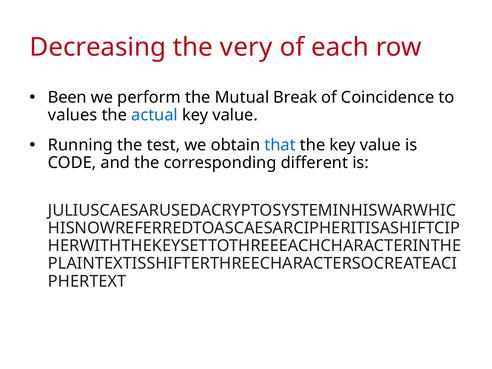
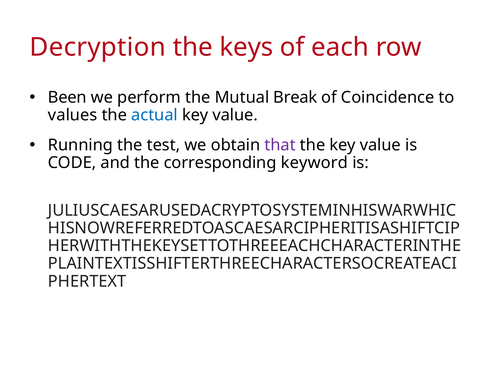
Decreasing: Decreasing -> Decryption
very: very -> keys
that colour: blue -> purple
different: different -> keyword
